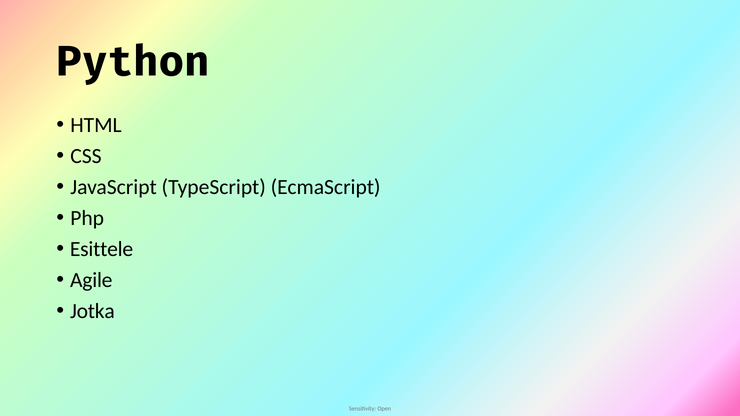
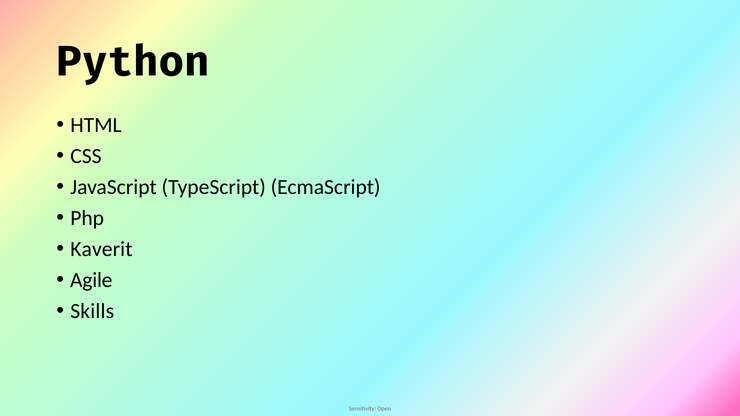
Esittele: Esittele -> Kaverit
Jotka: Jotka -> Skills
